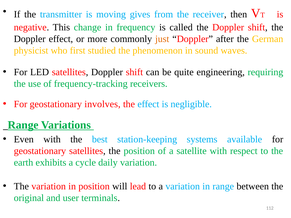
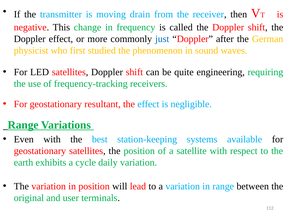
gives: gives -> drain
just colour: orange -> blue
involves: involves -> resultant
